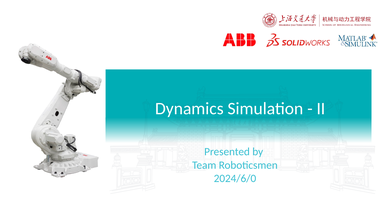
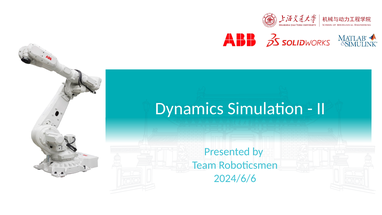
2024/6/0: 2024/6/0 -> 2024/6/6
